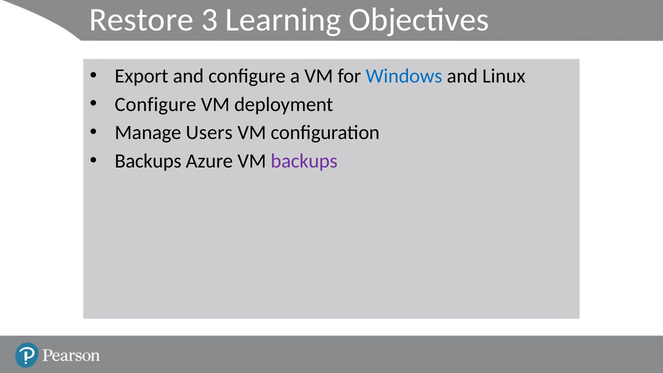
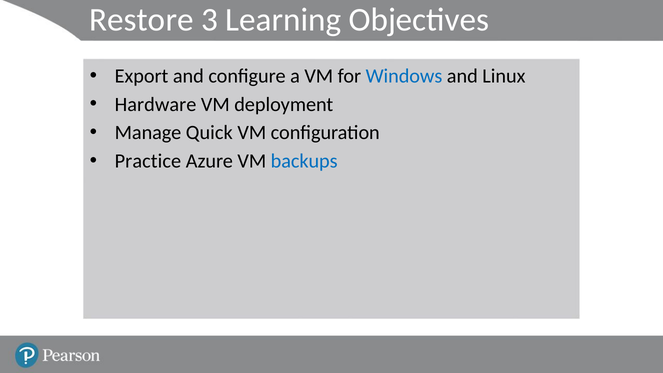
Configure at (155, 104): Configure -> Hardware
Users: Users -> Quick
Backups at (148, 161): Backups -> Practice
backups at (304, 161) colour: purple -> blue
